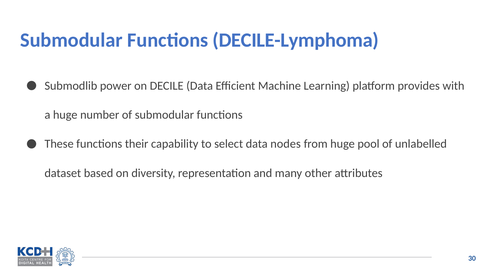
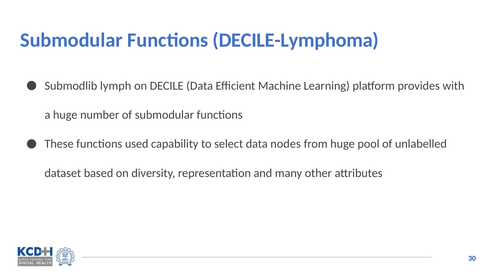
power: power -> lymph
their: their -> used
